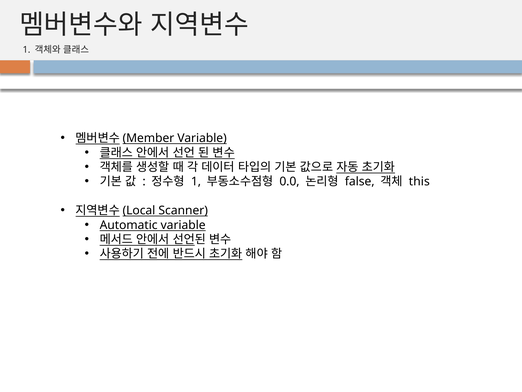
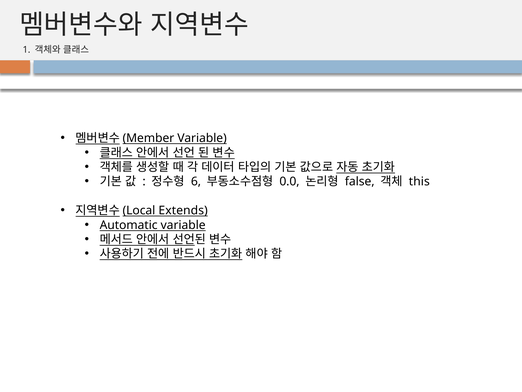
1 at (196, 181): 1 -> 6
Scanner: Scanner -> Extends
